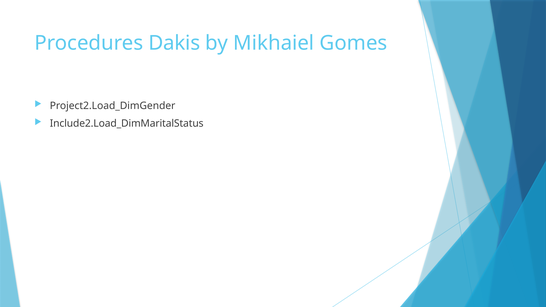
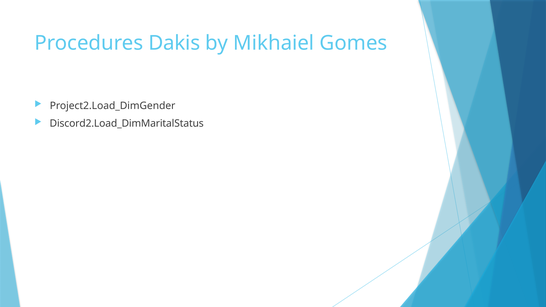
Include2.Load_DimMaritalStatus: Include2.Load_DimMaritalStatus -> Discord2.Load_DimMaritalStatus
